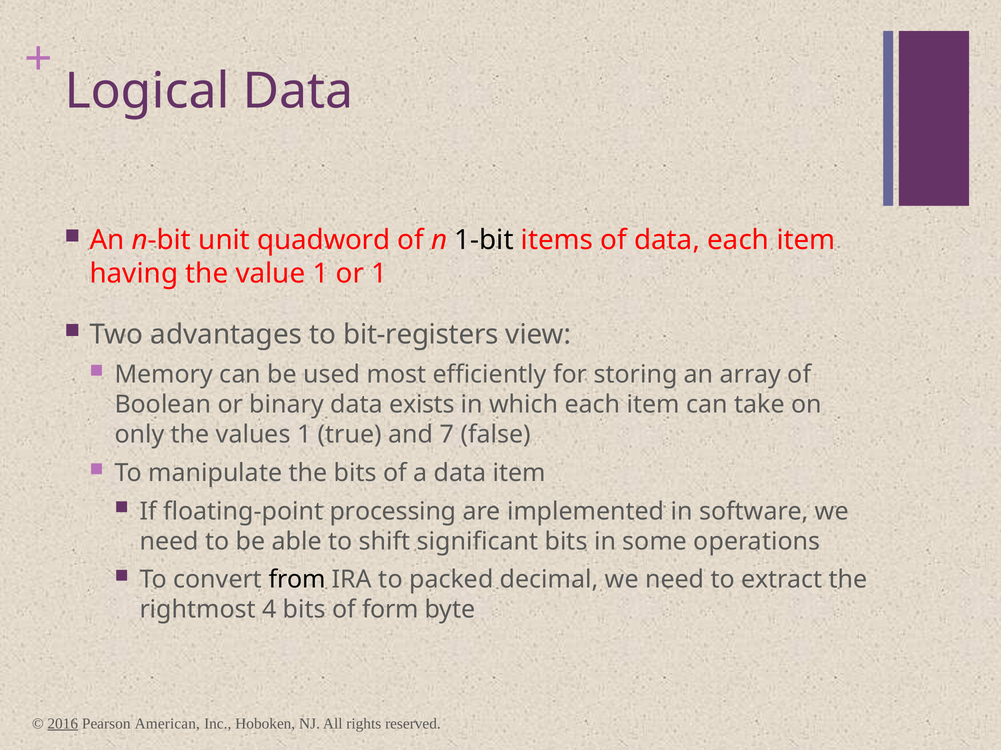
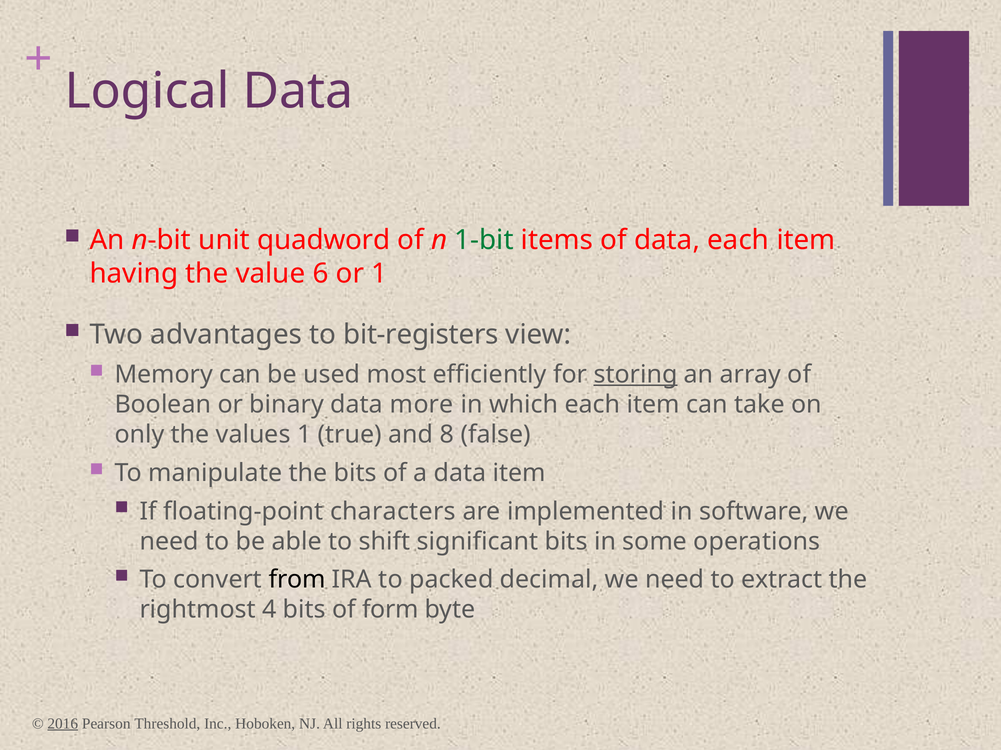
1-bit colour: black -> green
value 1: 1 -> 6
storing underline: none -> present
exists: exists -> more
7: 7 -> 8
processing: processing -> characters
American: American -> Threshold
